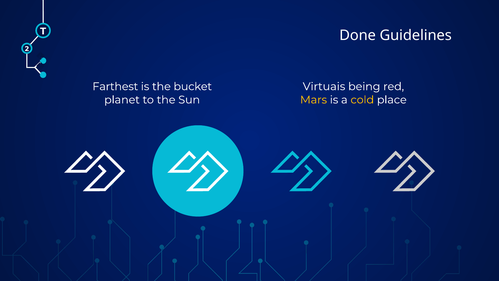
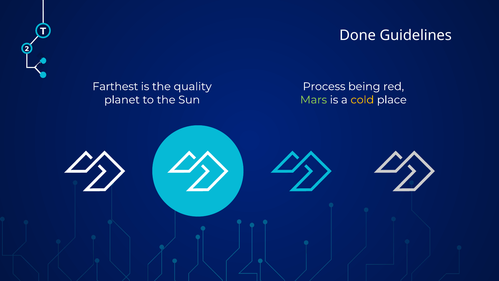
bucket: bucket -> quality
Virtuais: Virtuais -> Process
Mars colour: yellow -> light green
